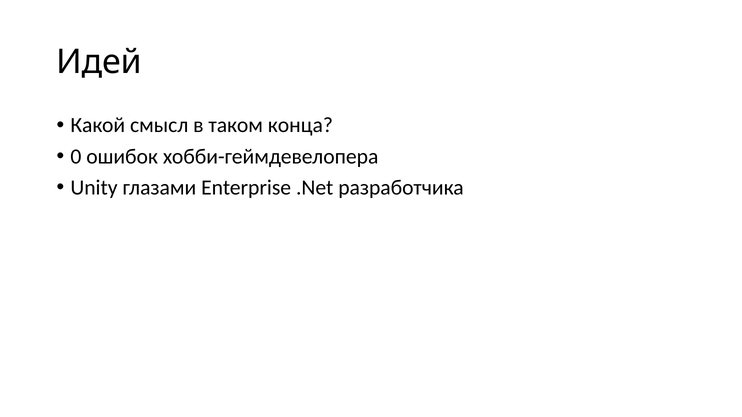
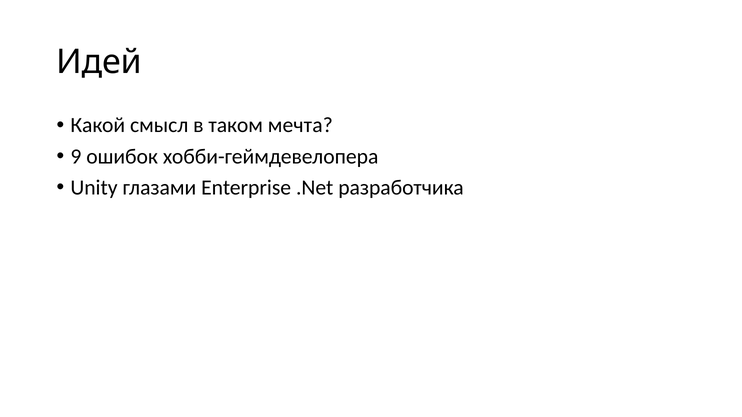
конца: конца -> мечта
0: 0 -> 9
